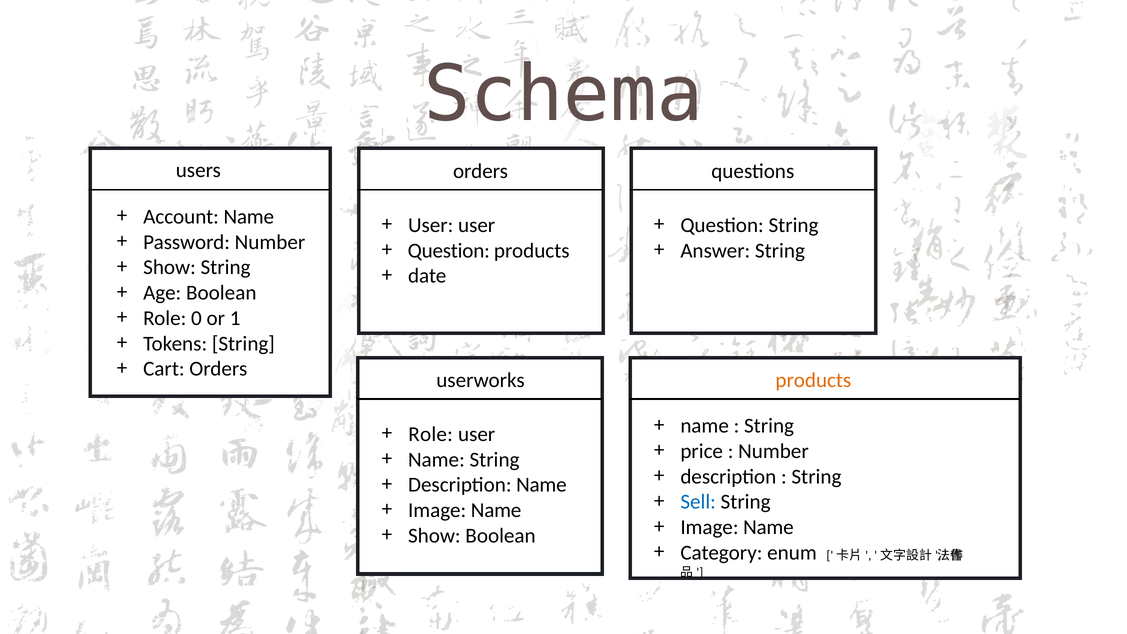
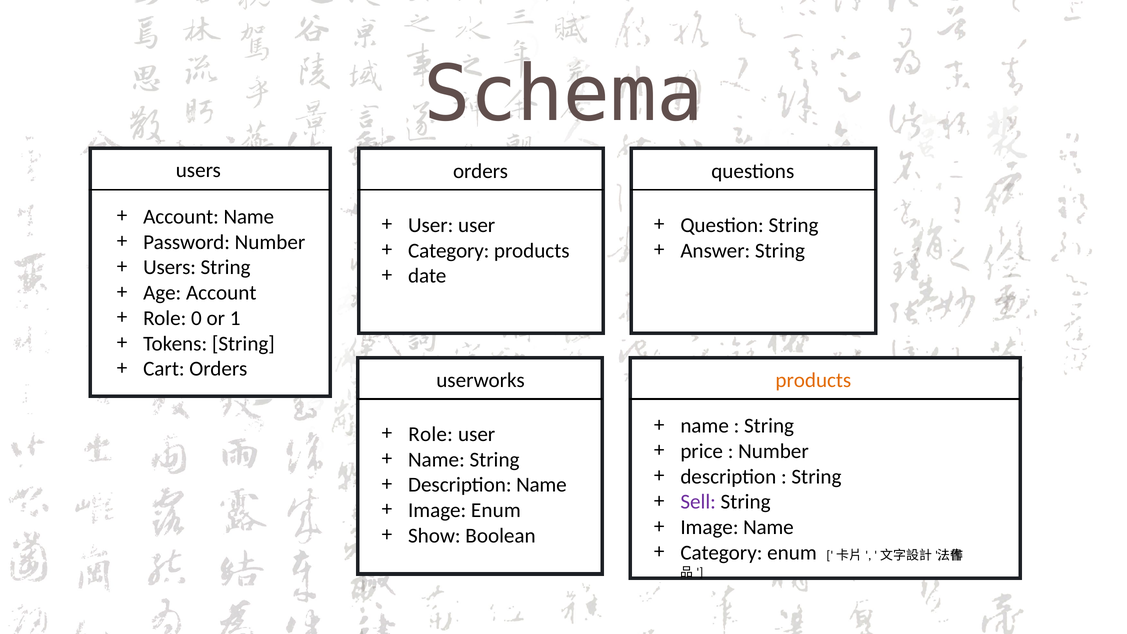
Question at (449, 251): Question -> Category
Show at (170, 267): Show -> Users
Age Boolean: Boolean -> Account
Sell colour: blue -> purple
Name at (496, 510): Name -> Enum
